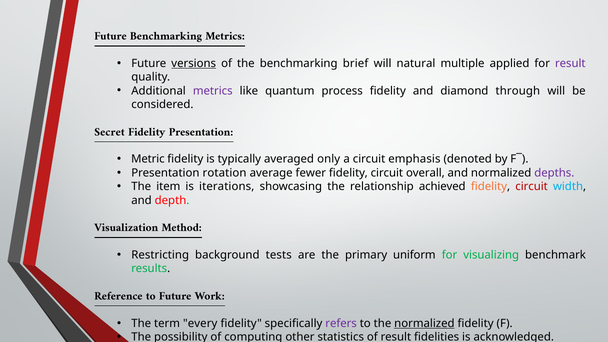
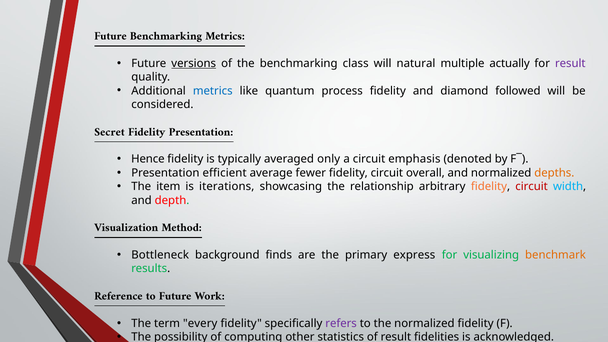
brief: brief -> class
applied: applied -> actually
metrics at (213, 91) colour: purple -> blue
through: through -> followed
Metric: Metric -> Hence
rotation: rotation -> efficient
depths colour: purple -> orange
achieved: achieved -> arbitrary
Restricting: Restricting -> Bottleneck
tests: tests -> finds
uniform: uniform -> express
benchmark colour: black -> orange
normalized at (424, 323) underline: present -> none
